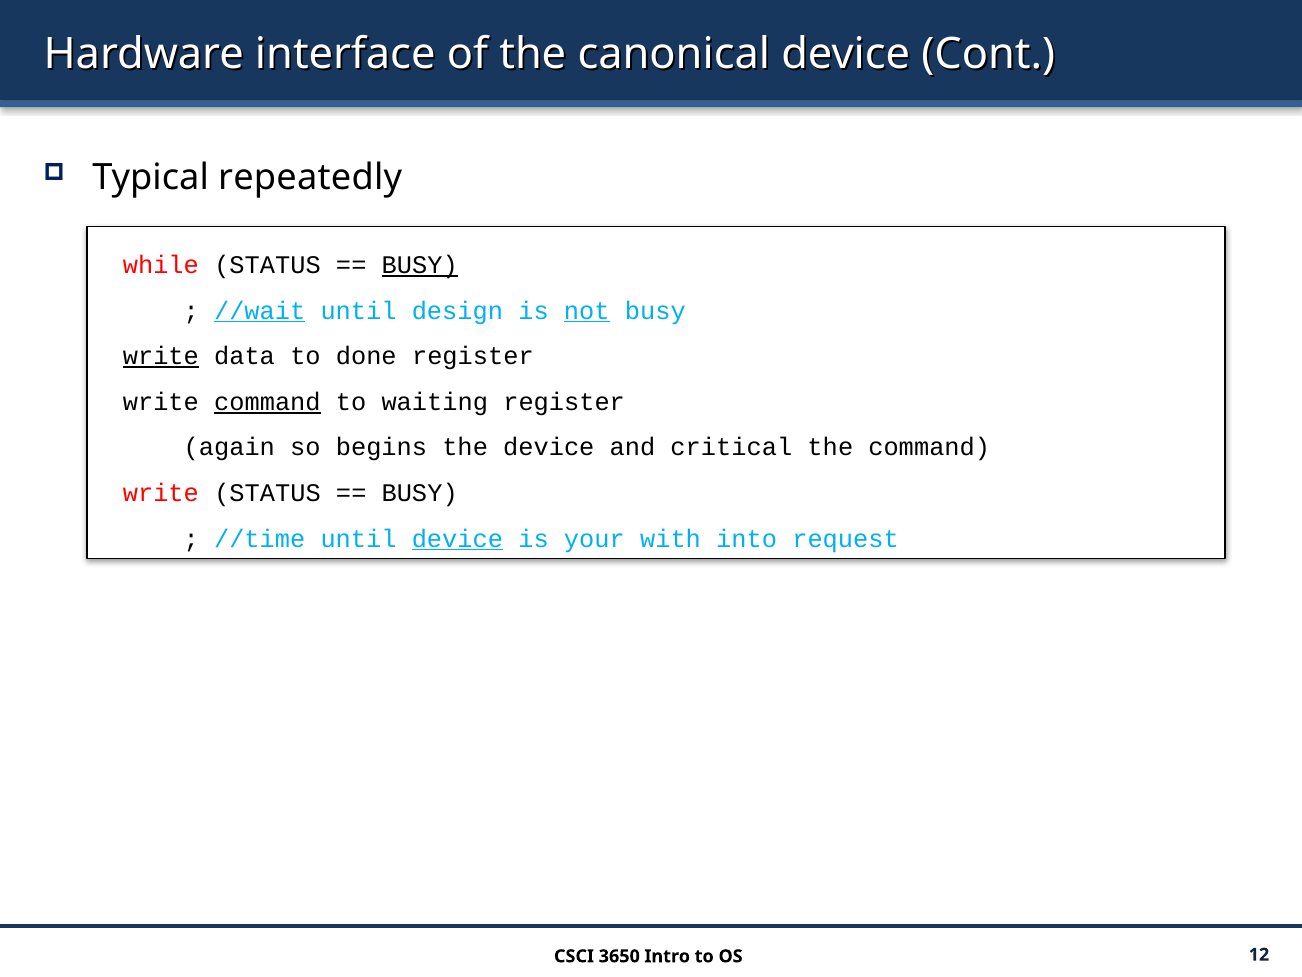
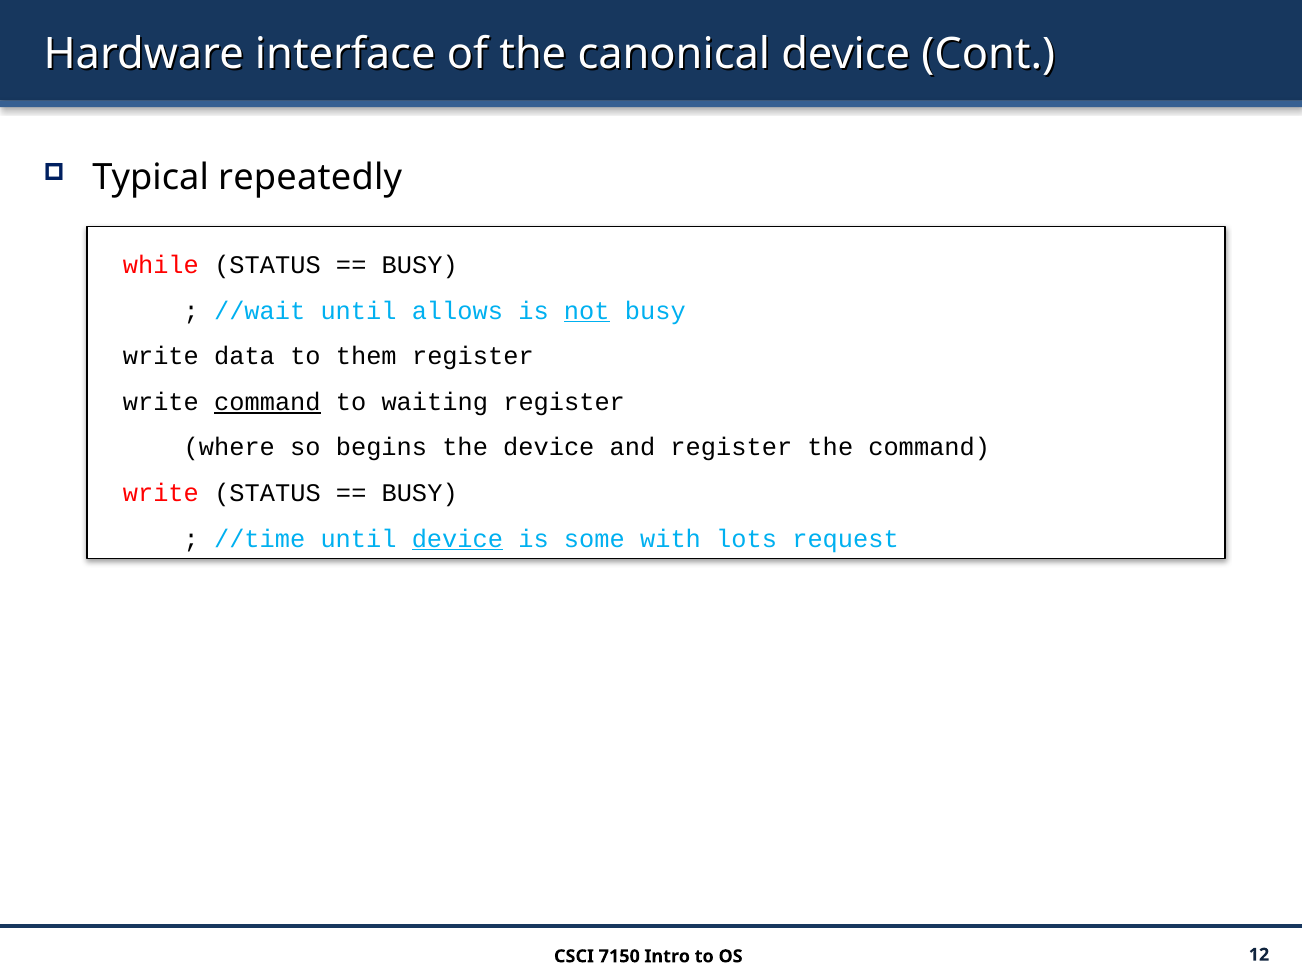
BUSY at (420, 265) underline: present -> none
//wait underline: present -> none
design: design -> allows
write at (161, 356) underline: present -> none
done: done -> them
again: again -> where
and critical: critical -> register
your: your -> some
into: into -> lots
3650: 3650 -> 7150
